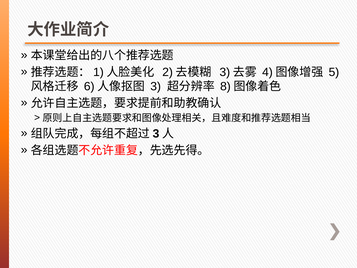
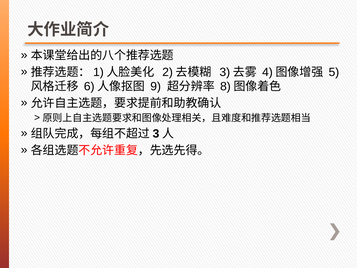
3: 3 -> 9
